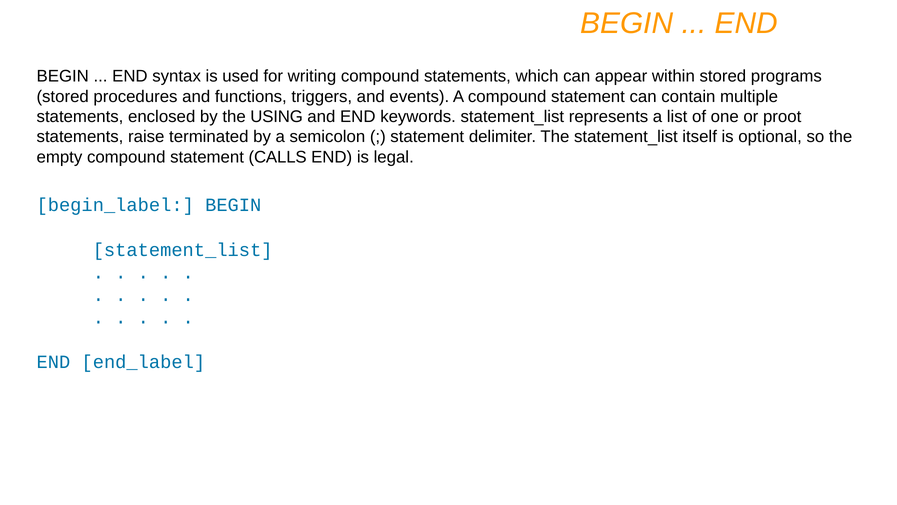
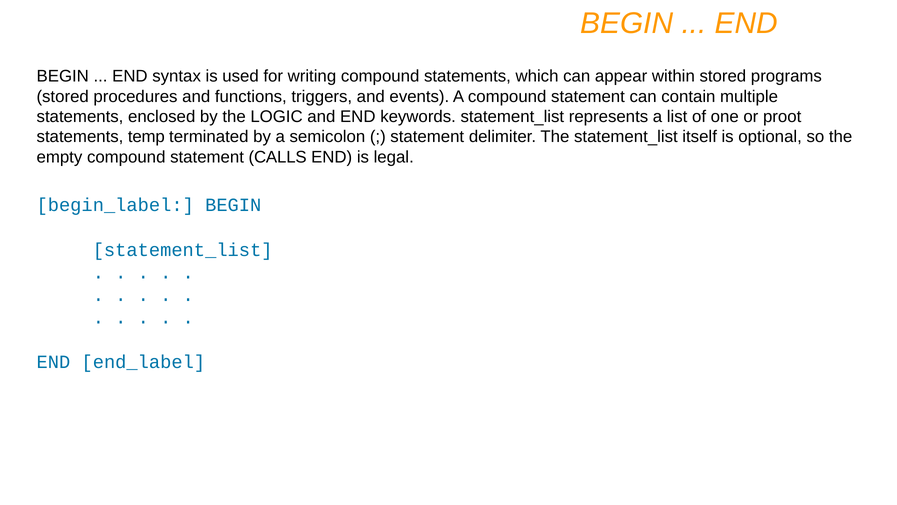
USING: USING -> LOGIC
raise: raise -> temp
